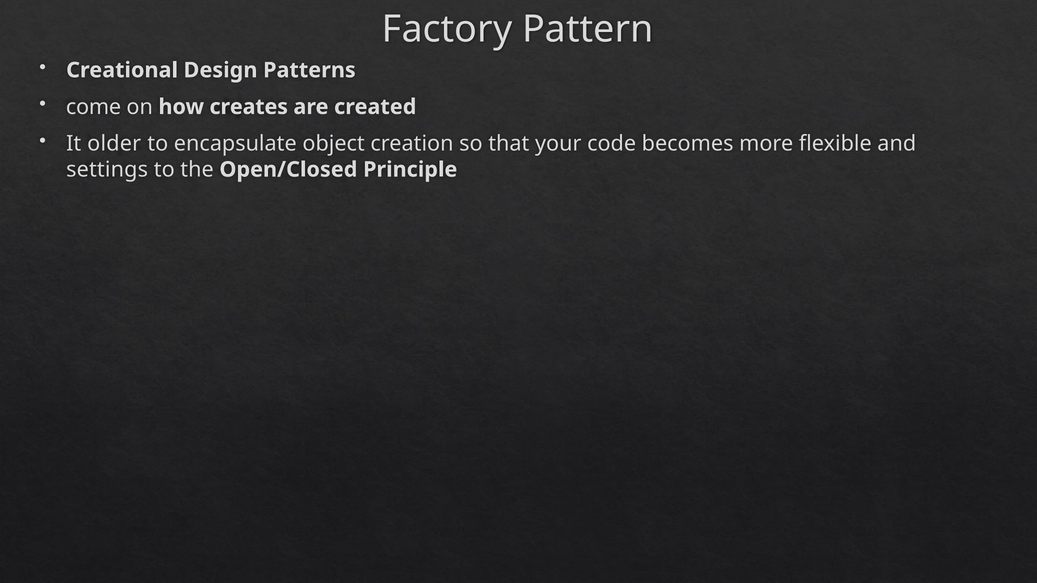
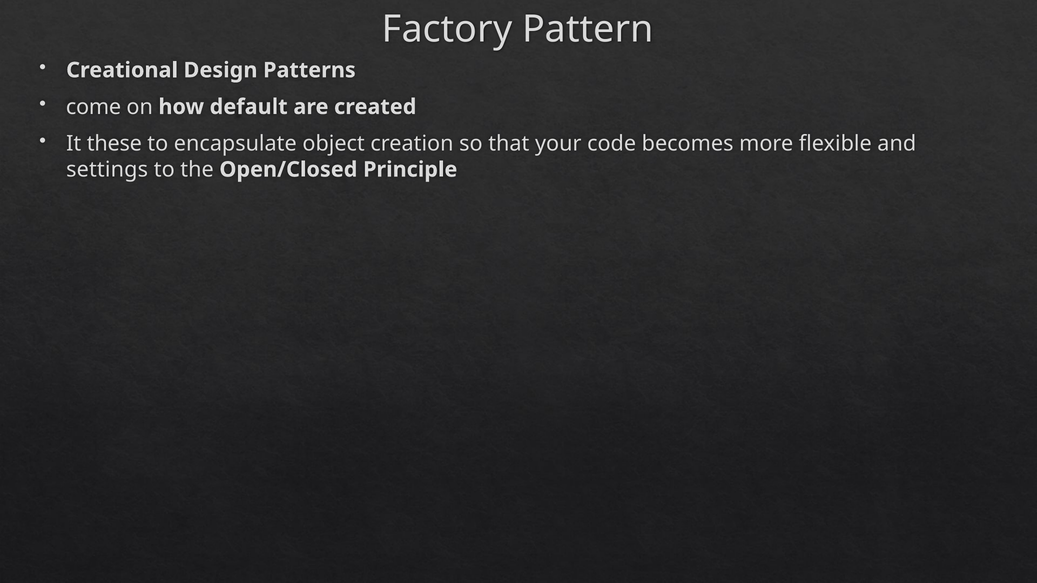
creates: creates -> default
older: older -> these
